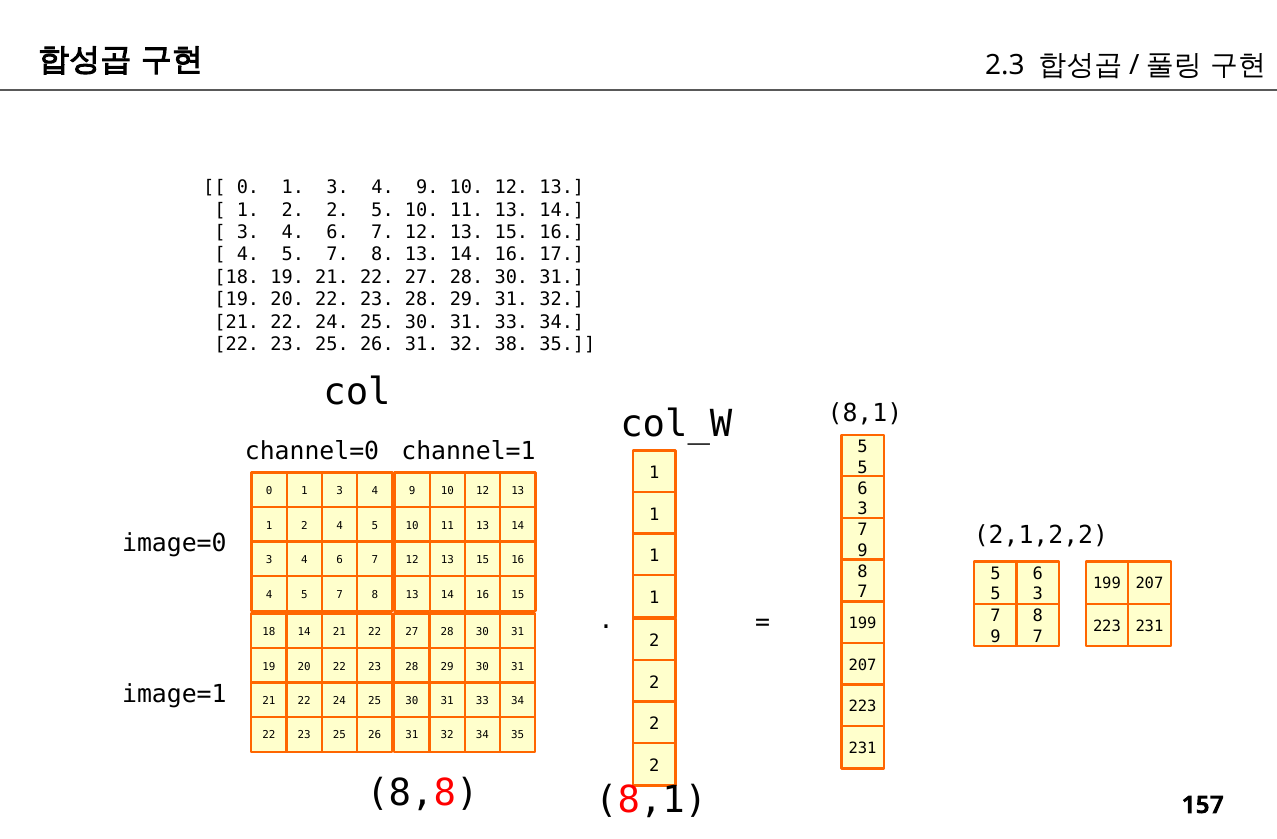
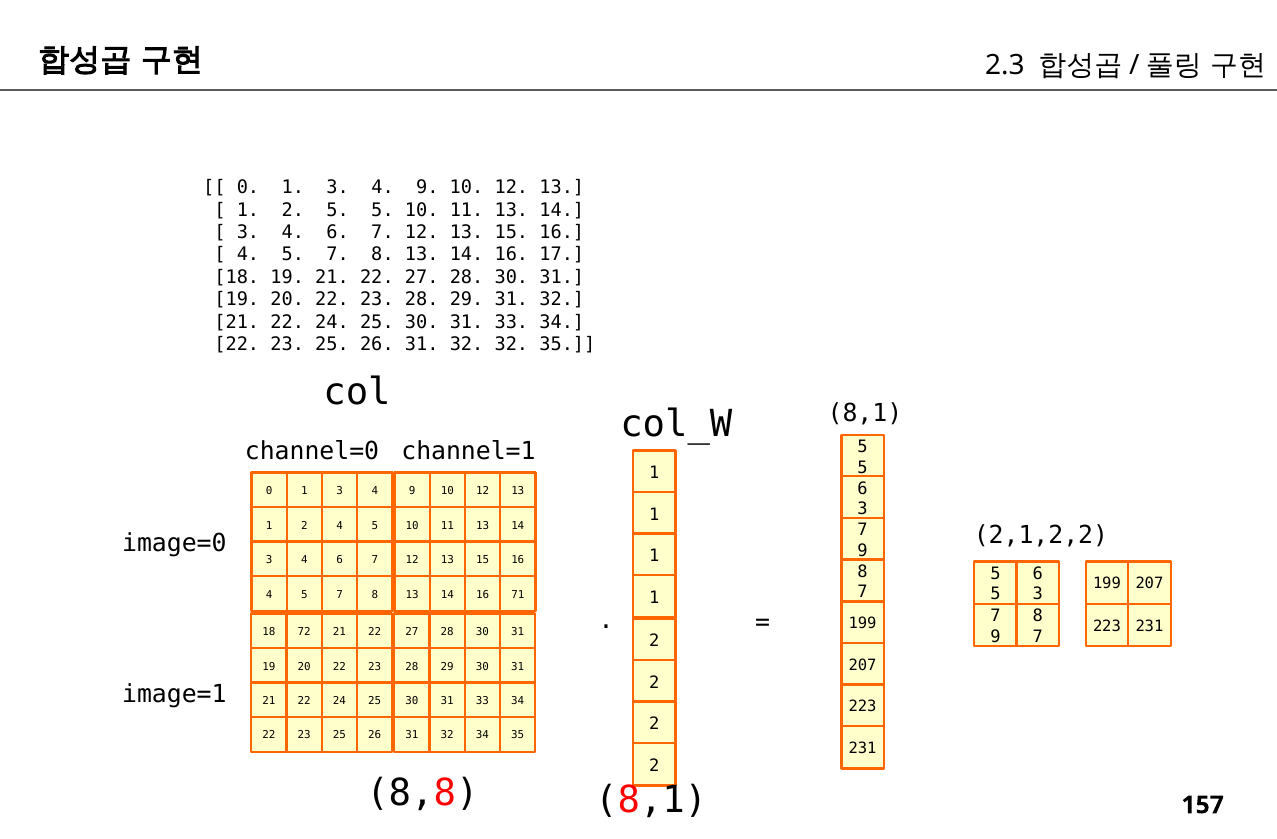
2 at (338, 210): 2 -> 5
32 38: 38 -> 32
16 15: 15 -> 71
18 14: 14 -> 72
